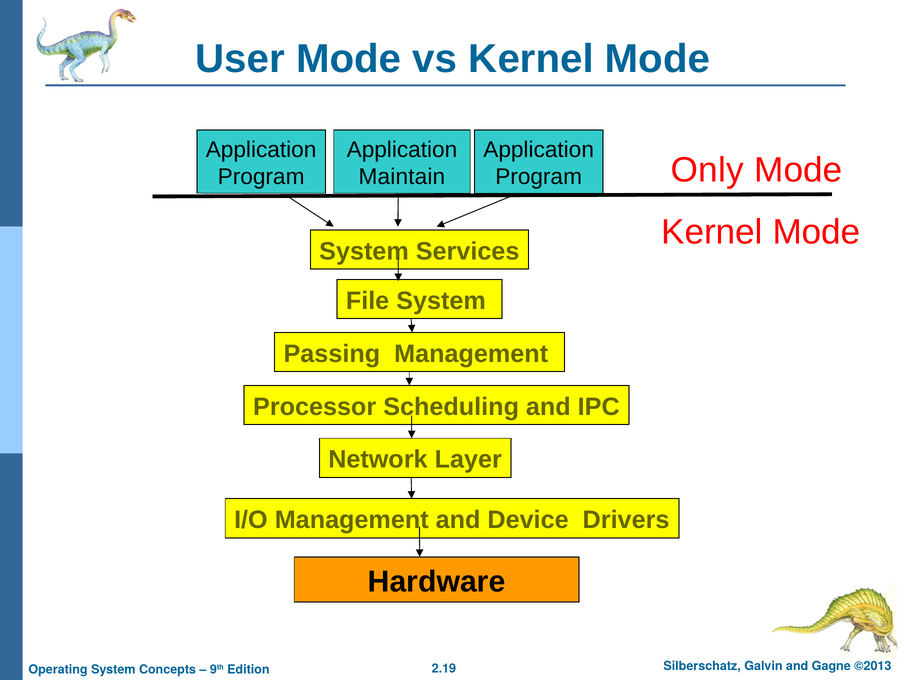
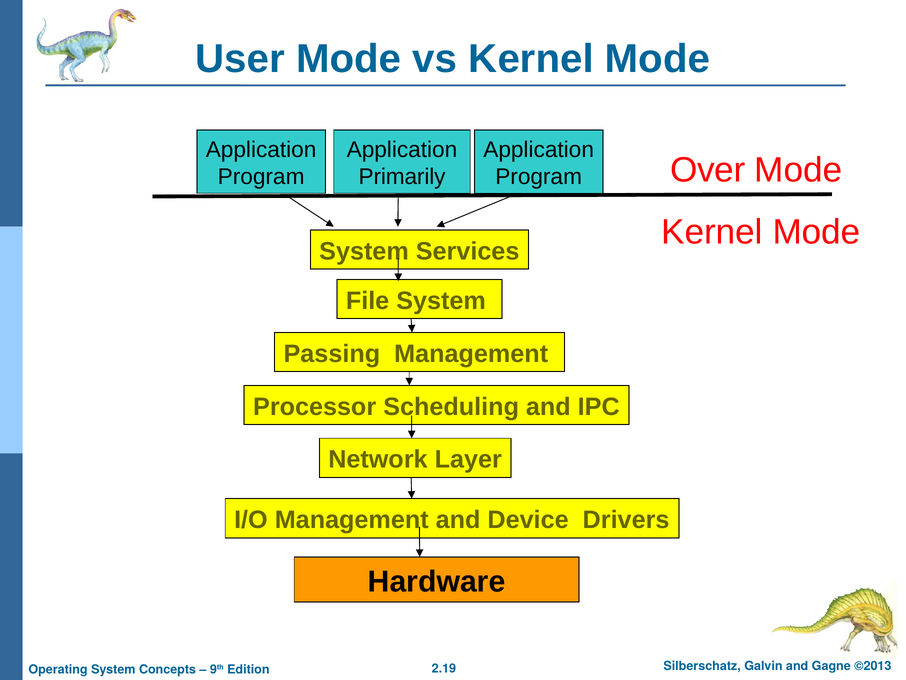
Only: Only -> Over
Maintain: Maintain -> Primarily
